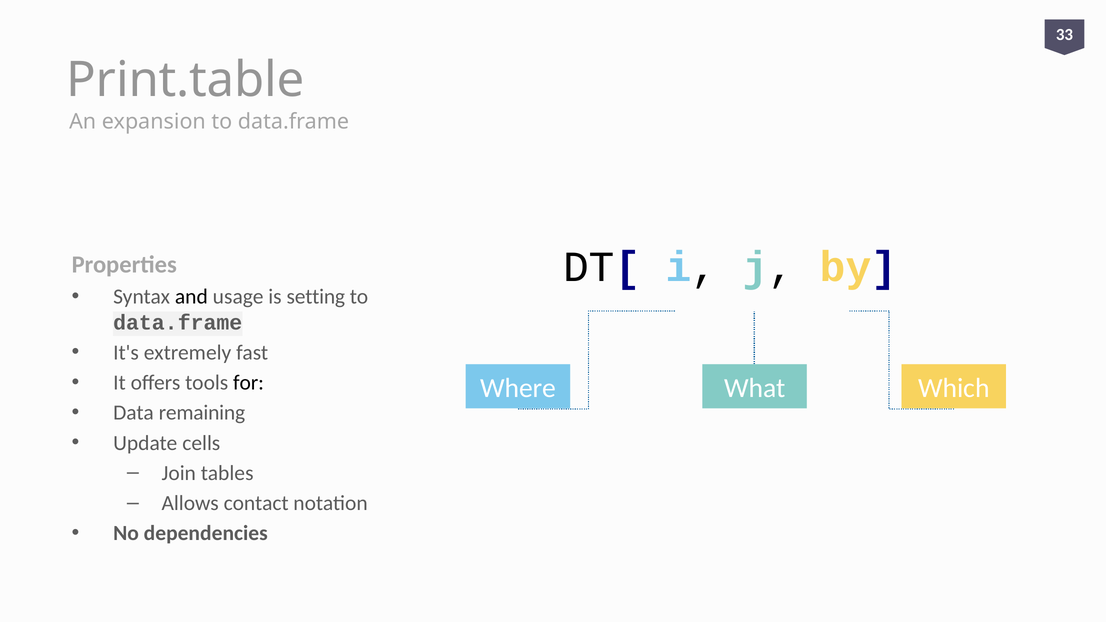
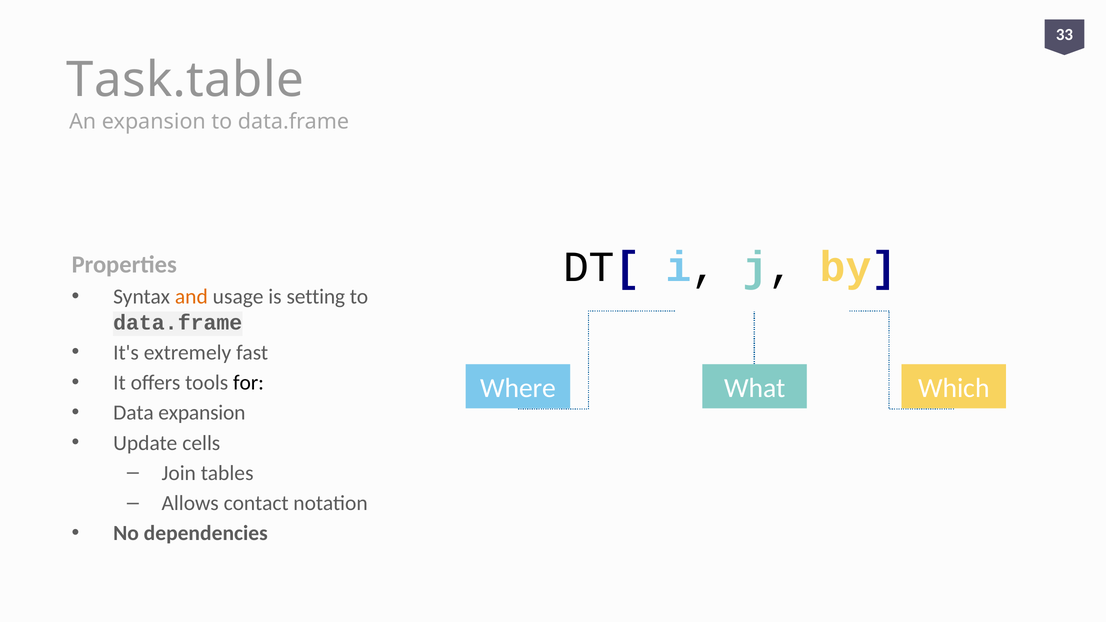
Print.table: Print.table -> Task.table
and colour: black -> orange
Data remaining: remaining -> expansion
